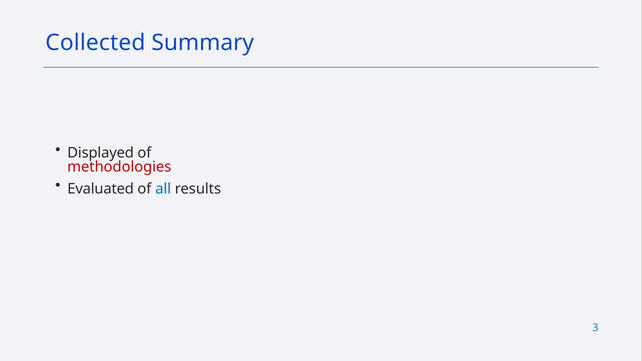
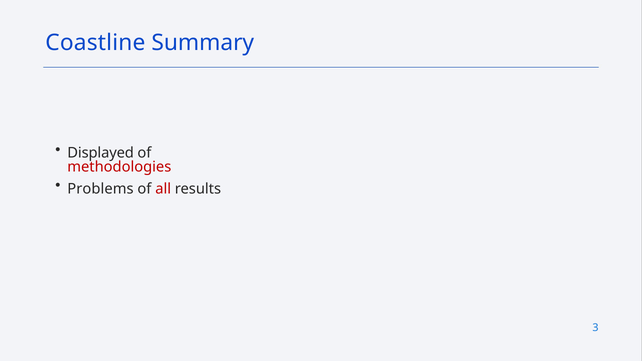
Collected: Collected -> Coastline
Evaluated: Evaluated -> Problems
all colour: blue -> red
